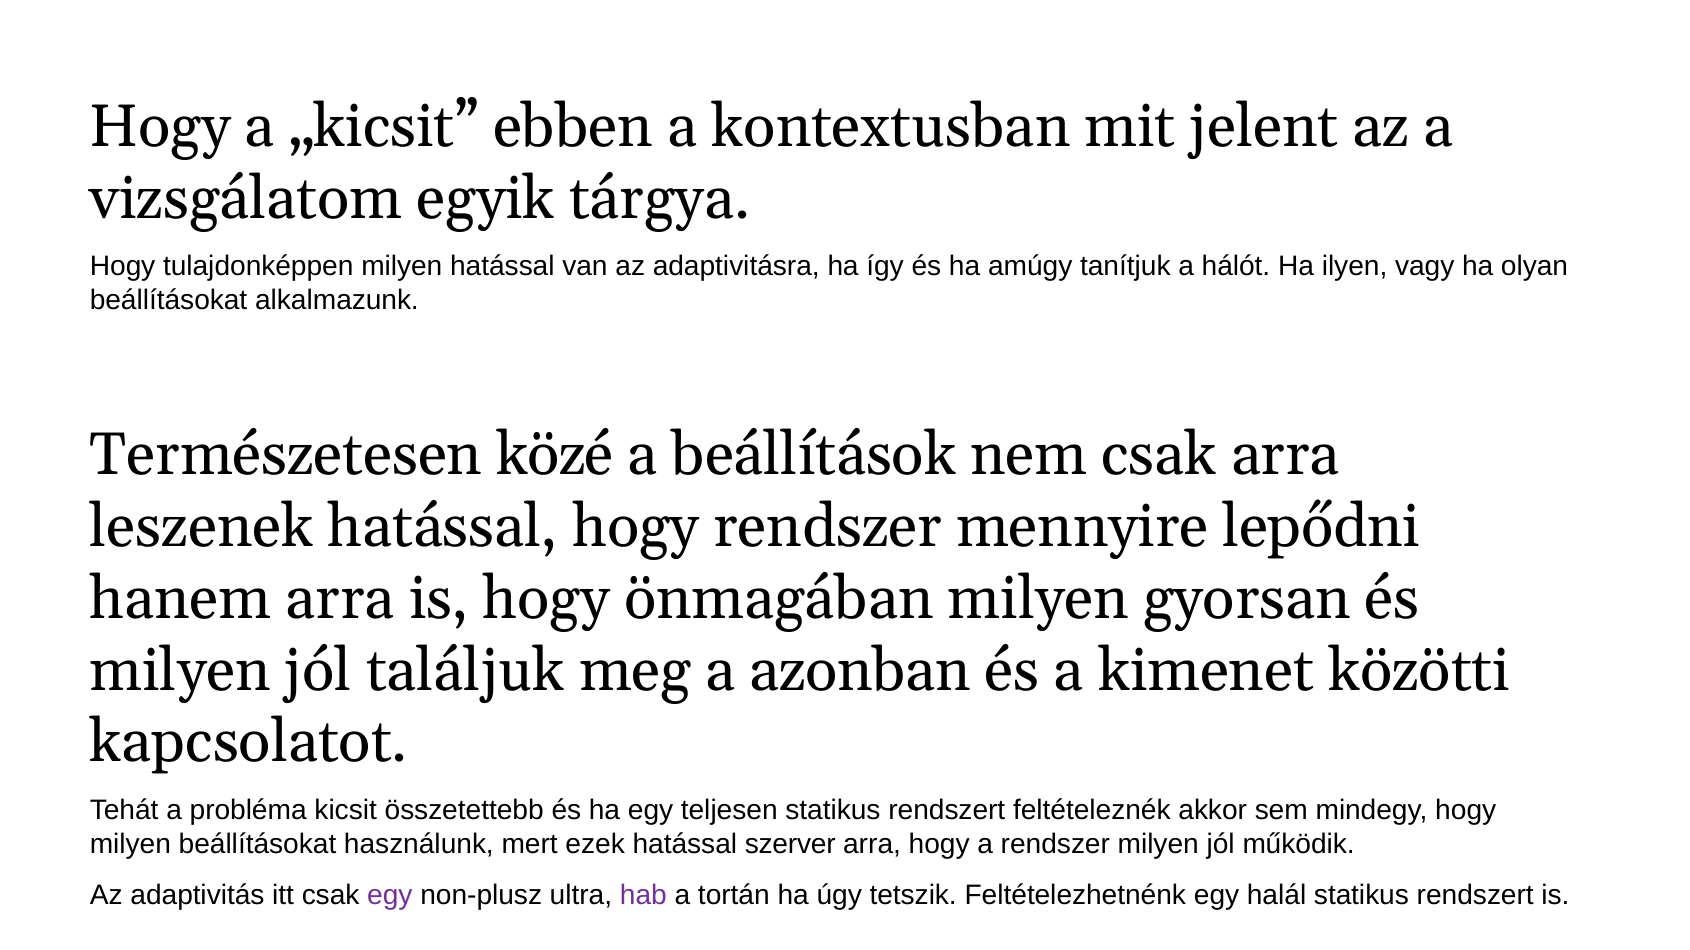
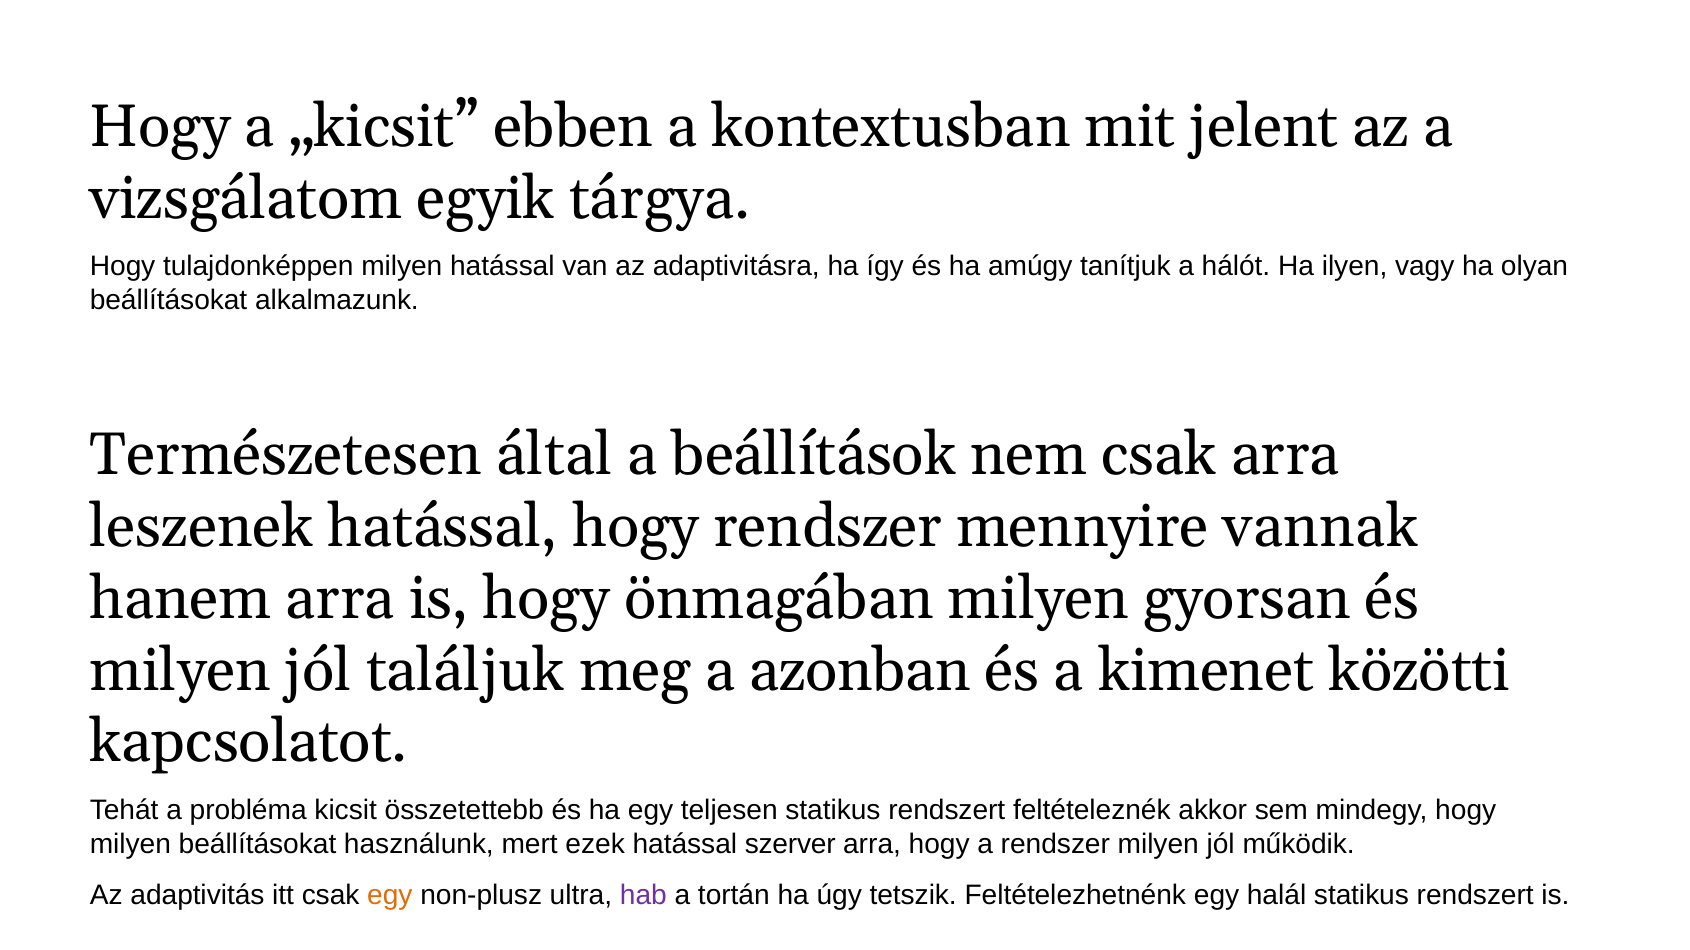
közé: közé -> által
lepődni: lepődni -> vannak
egy at (390, 896) colour: purple -> orange
